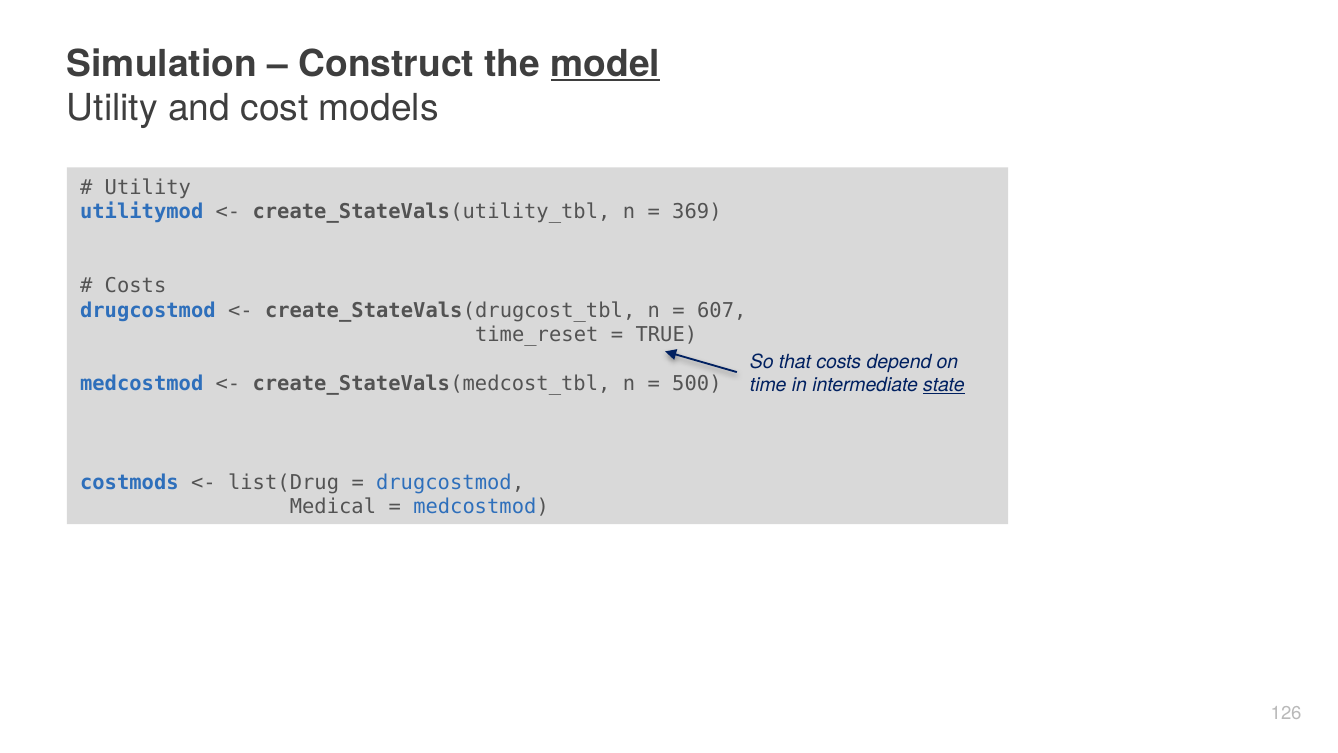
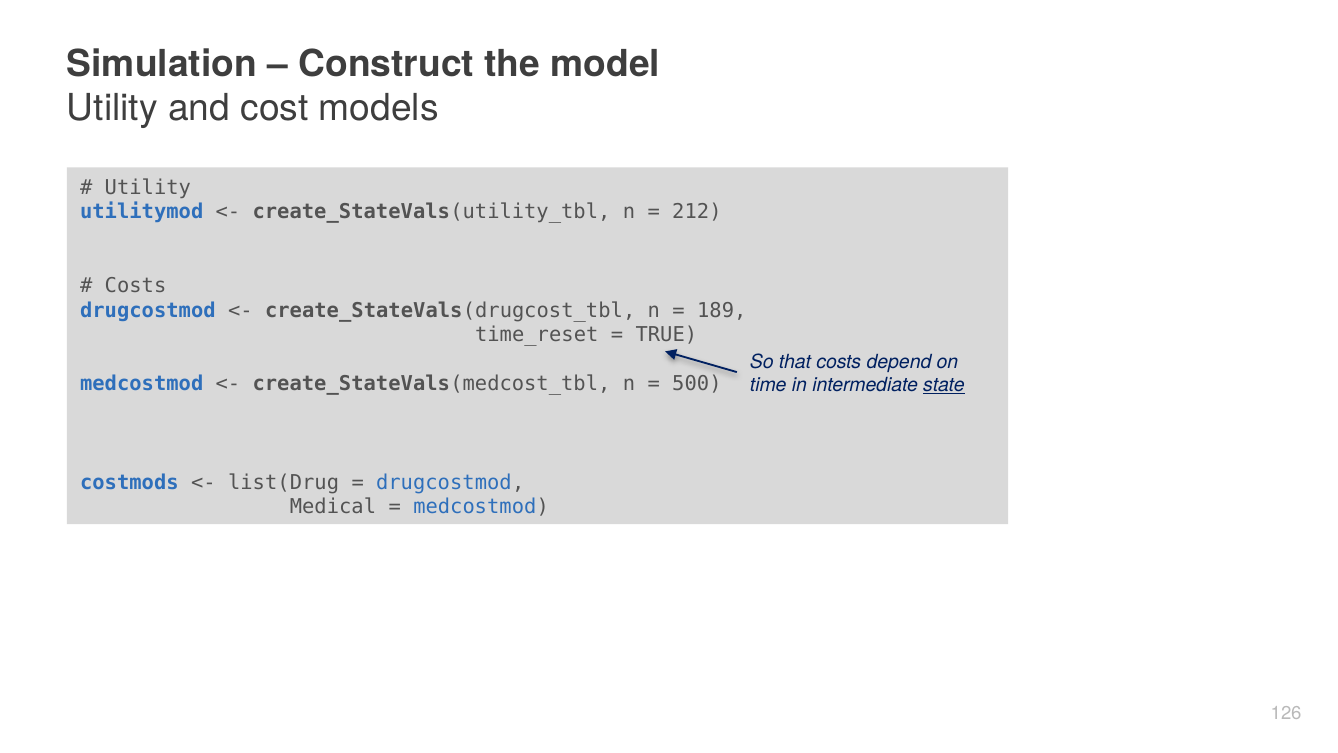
model underline: present -> none
369: 369 -> 212
607: 607 -> 189
